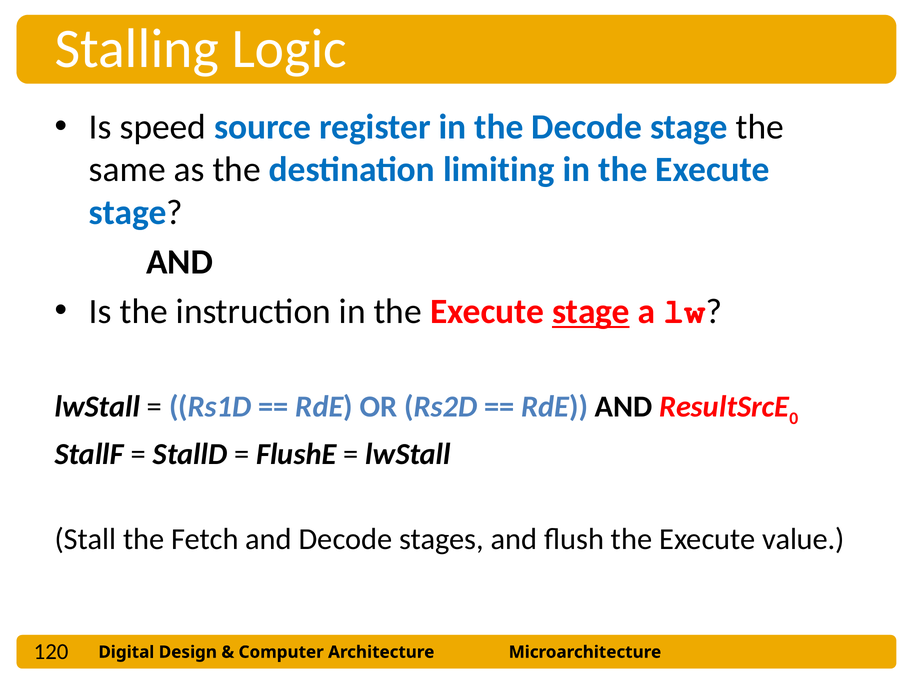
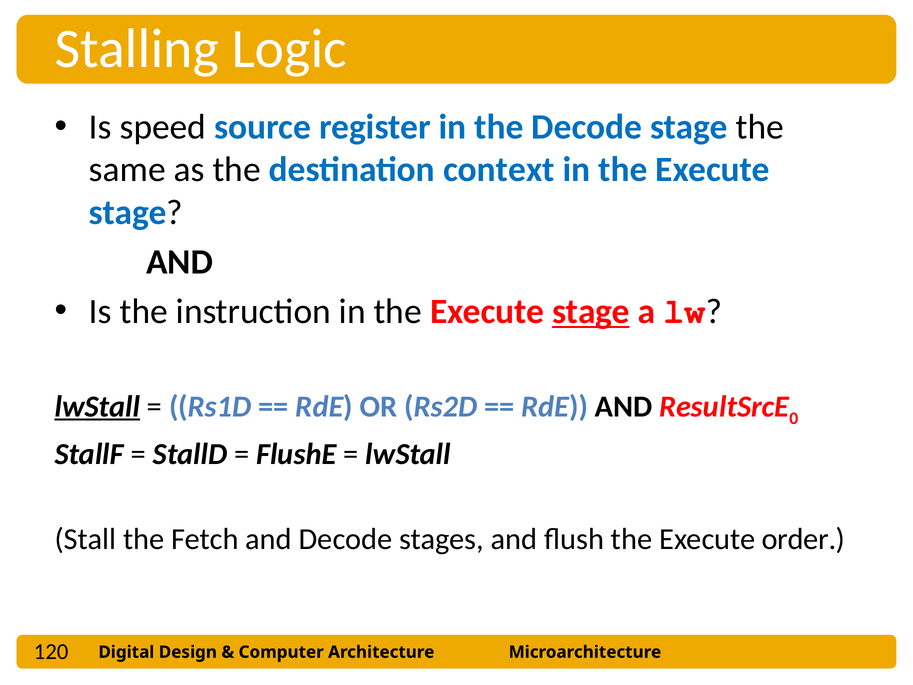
limiting: limiting -> context
lwStall at (97, 406) underline: none -> present
value: value -> order
